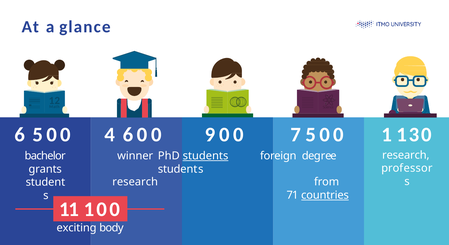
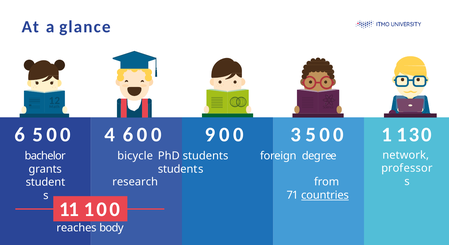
7: 7 -> 3
research at (406, 155): research -> network
winner: winner -> bicycle
students at (206, 156) underline: present -> none
exciting: exciting -> reaches
